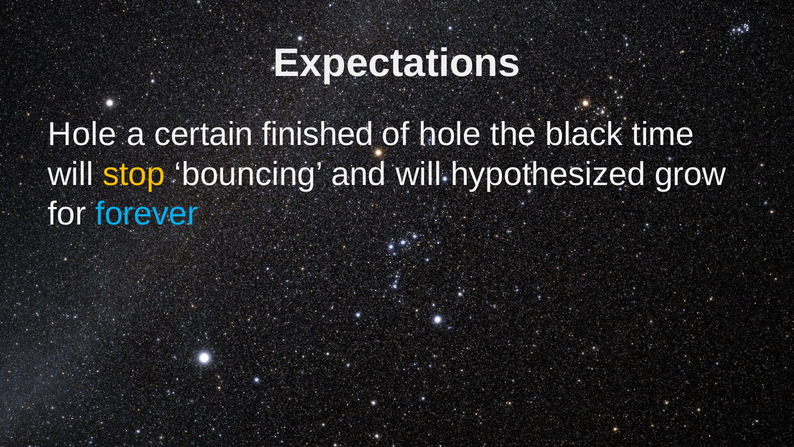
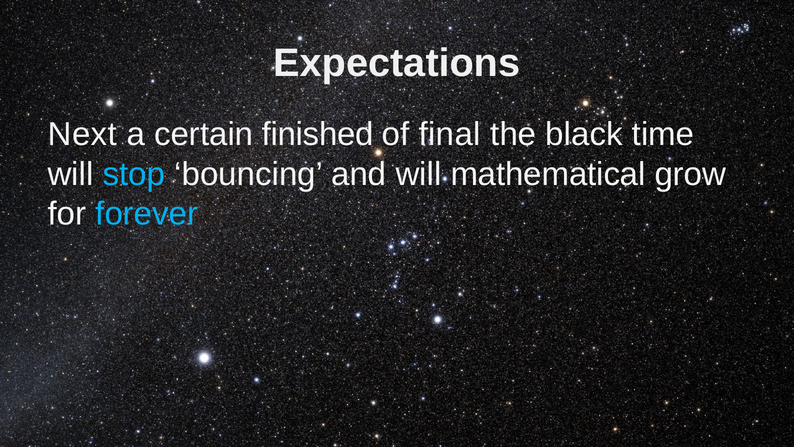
Hole at (82, 134): Hole -> Next
of hole: hole -> final
stop colour: yellow -> light blue
hypothesized: hypothesized -> mathematical
